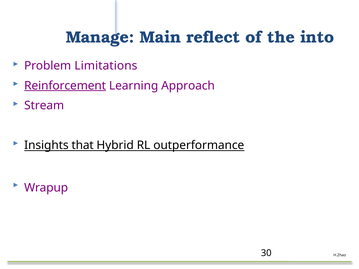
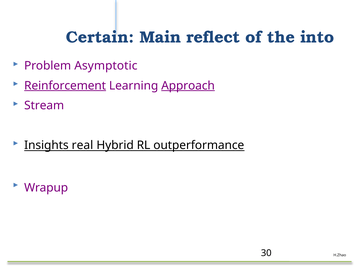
Manage: Manage -> Certain
Limitations: Limitations -> Asymptotic
Approach underline: none -> present
that: that -> real
